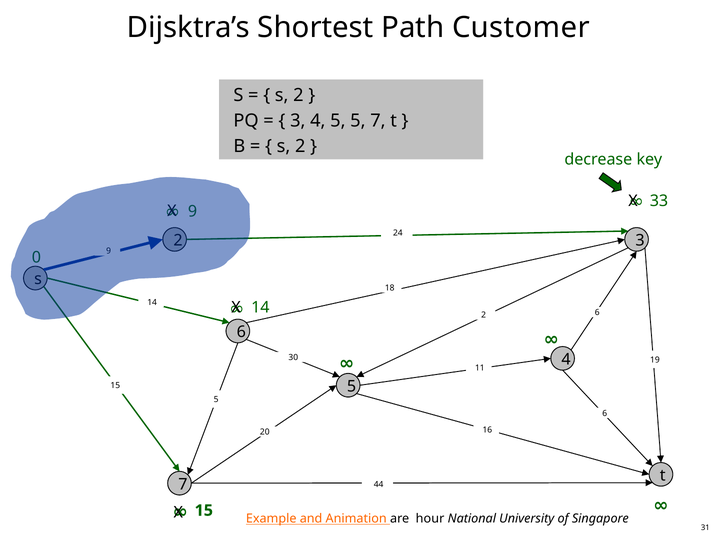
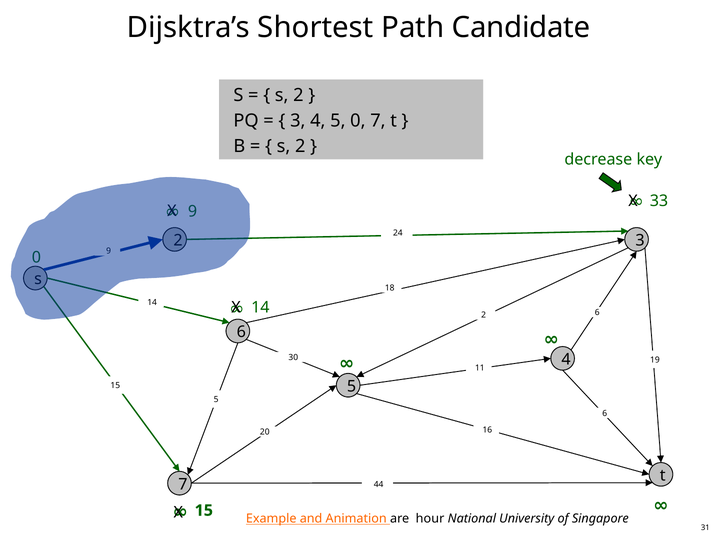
Customer: Customer -> Candidate
5 5: 5 -> 0
